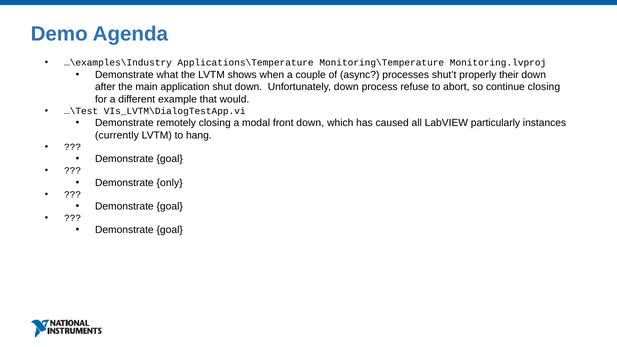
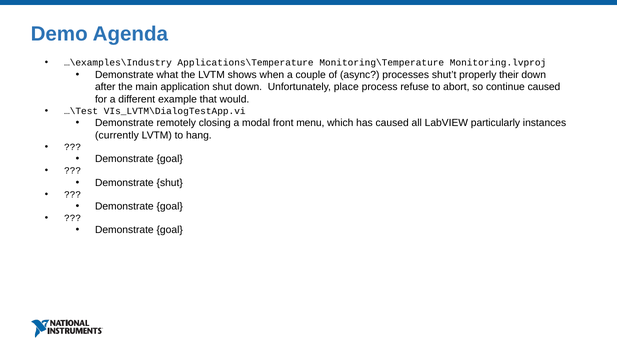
Unfortunately down: down -> place
continue closing: closing -> caused
front down: down -> menu
Demonstrate only: only -> shut
